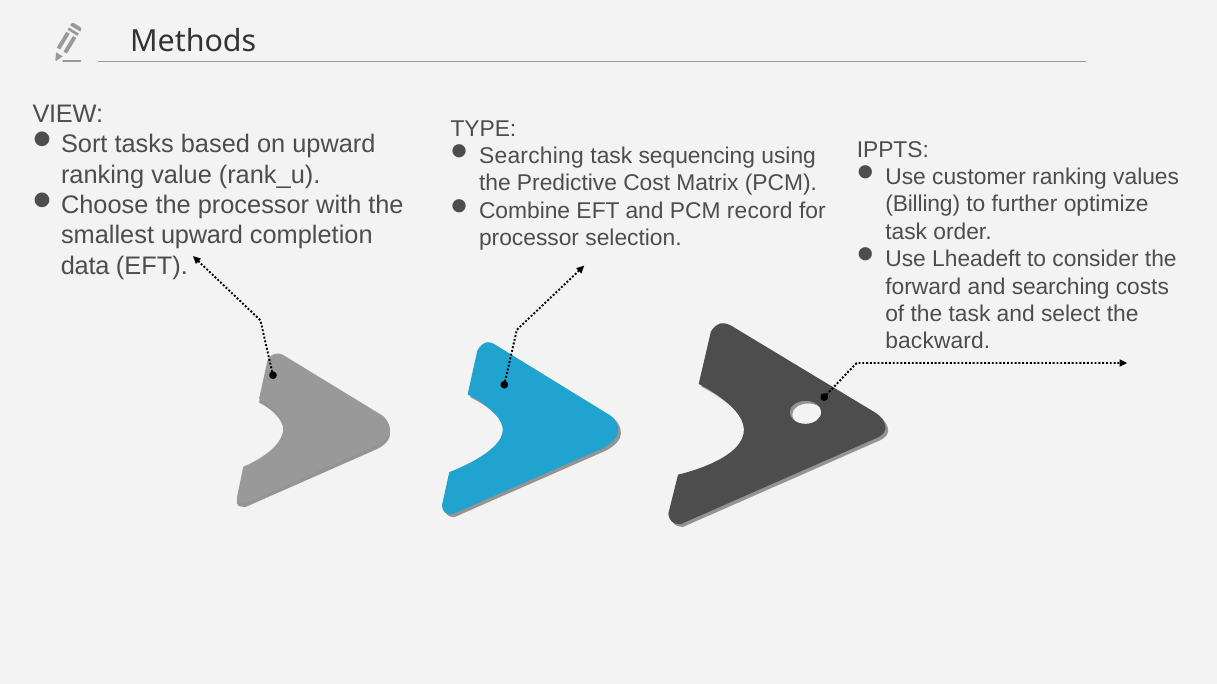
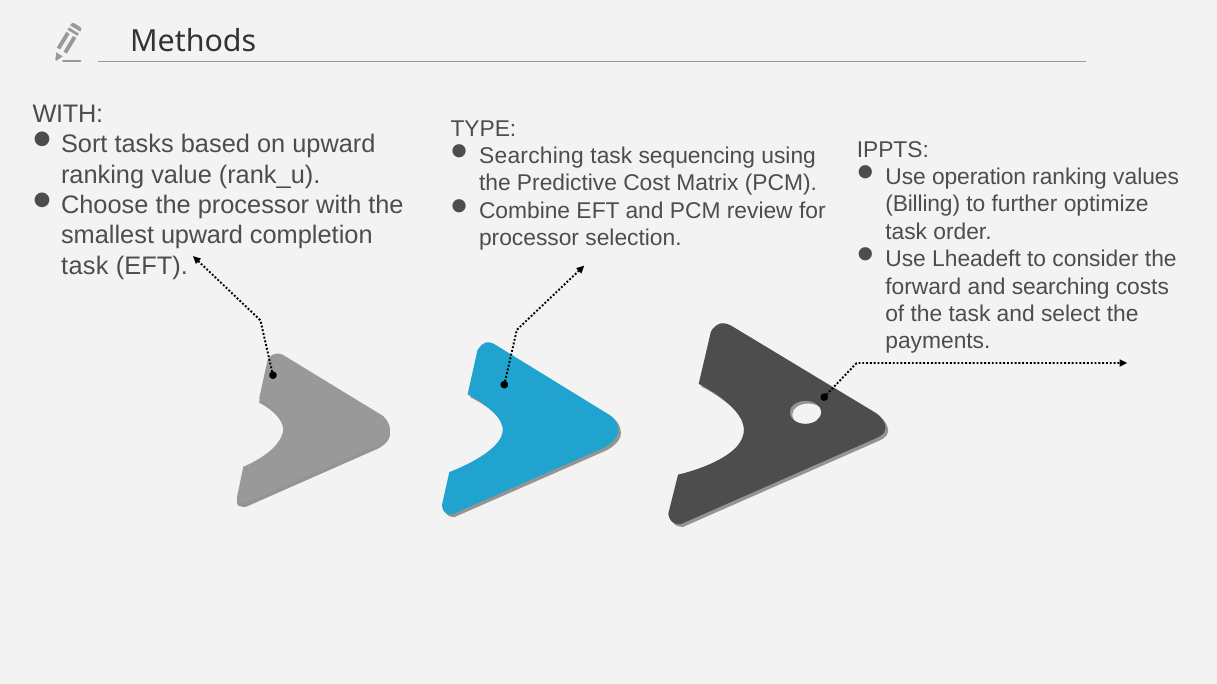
VIEW at (68, 114): VIEW -> WITH
customer: customer -> operation
record: record -> review
data at (85, 266): data -> task
backward: backward -> payments
